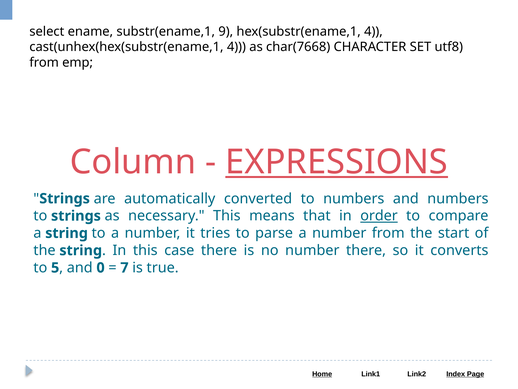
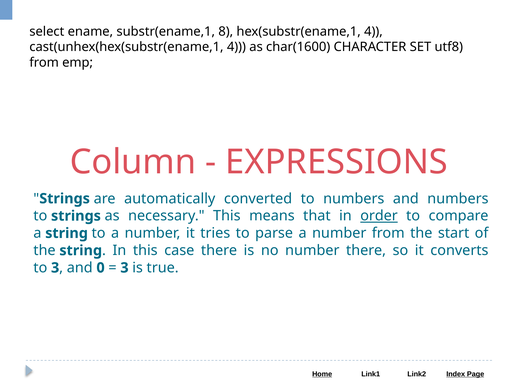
9: 9 -> 8
char(7668: char(7668 -> char(1600
EXPRESSIONS underline: present -> none
to 5: 5 -> 3
7 at (124, 267): 7 -> 3
